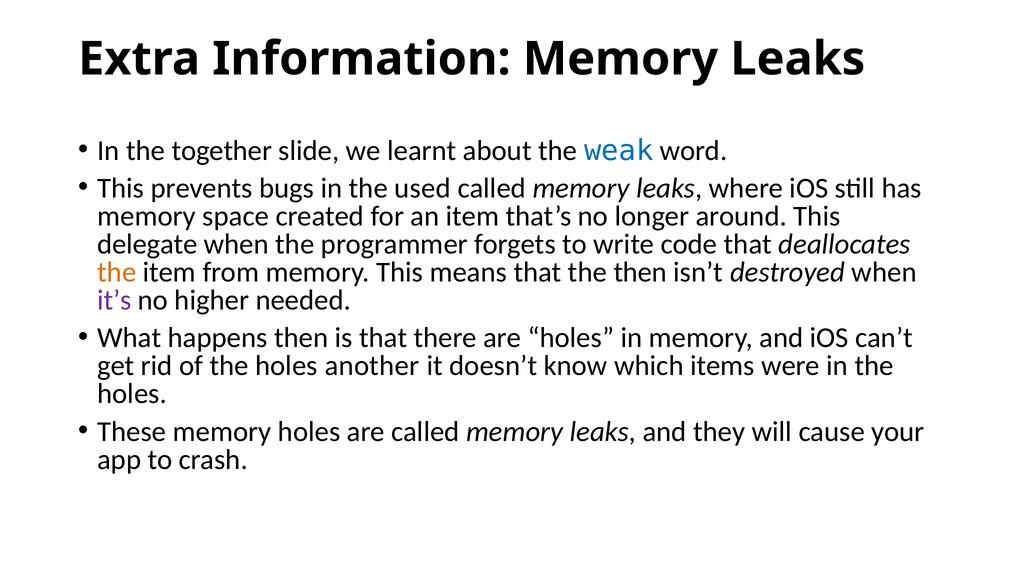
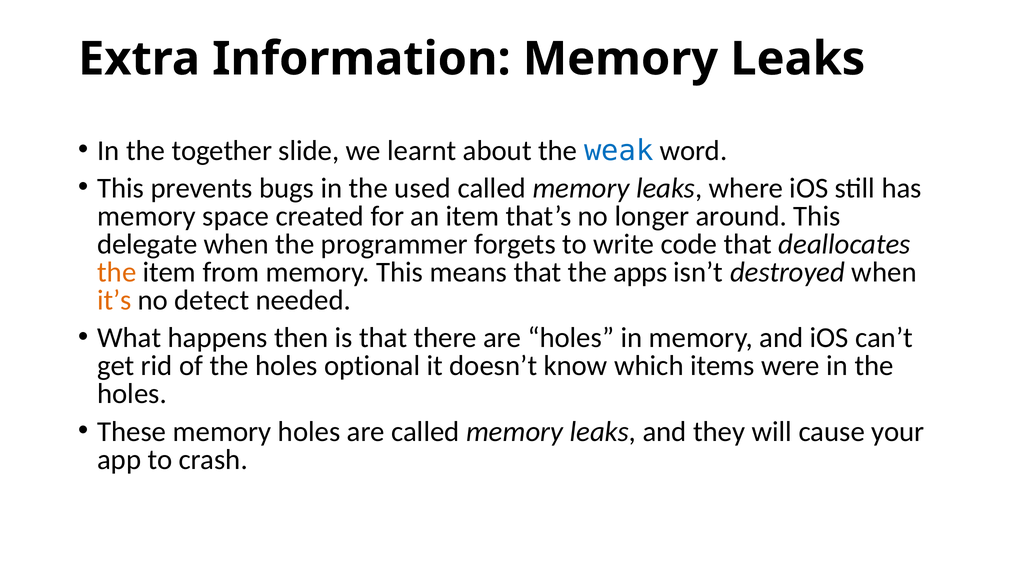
the then: then -> apps
it’s colour: purple -> orange
higher: higher -> detect
another: another -> optional
